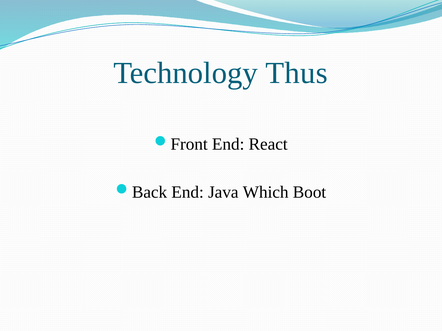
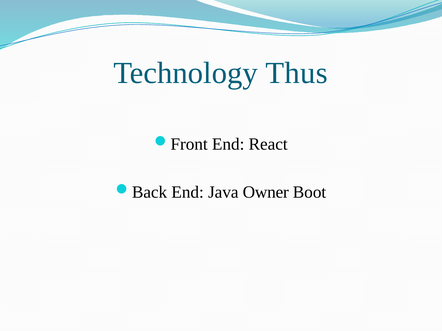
Which: Which -> Owner
